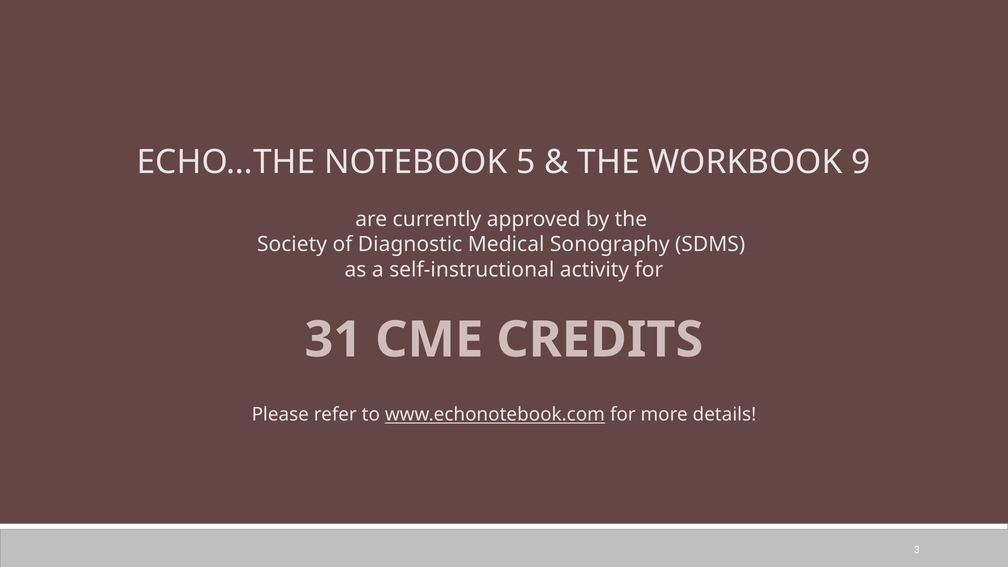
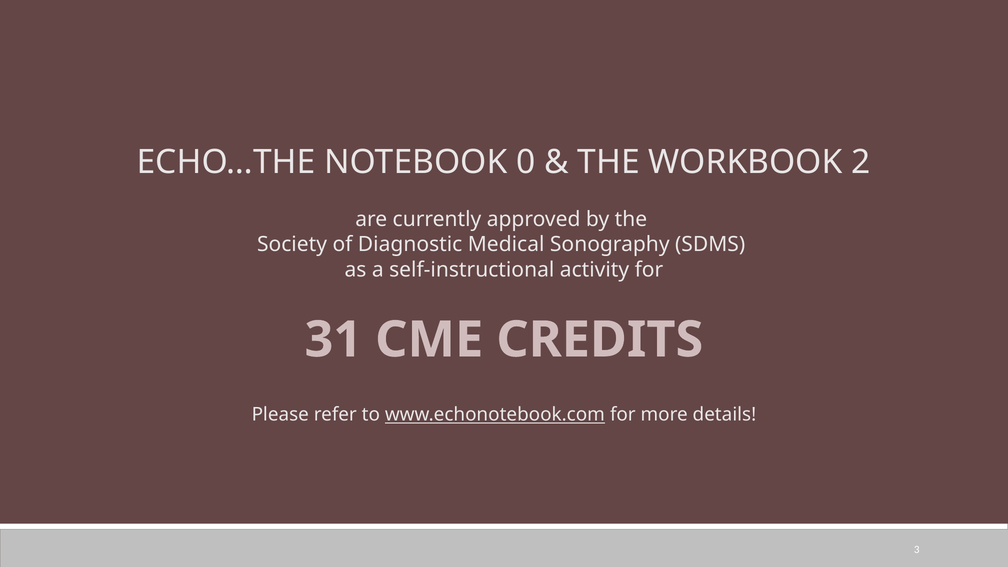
5: 5 -> 0
9: 9 -> 2
